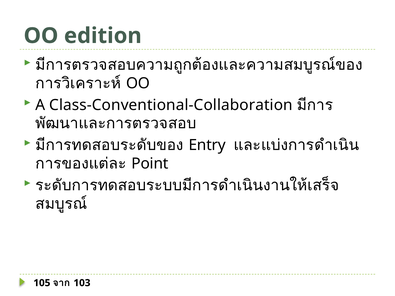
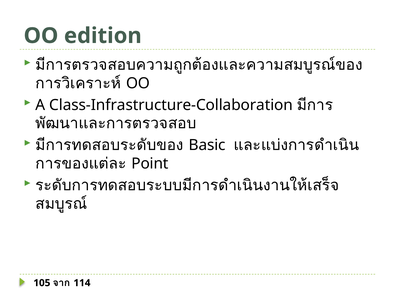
Class-Conventional-Collaboration: Class-Conventional-Collaboration -> Class-Infrastructure-Collaboration
Entry: Entry -> Basic
103: 103 -> 114
